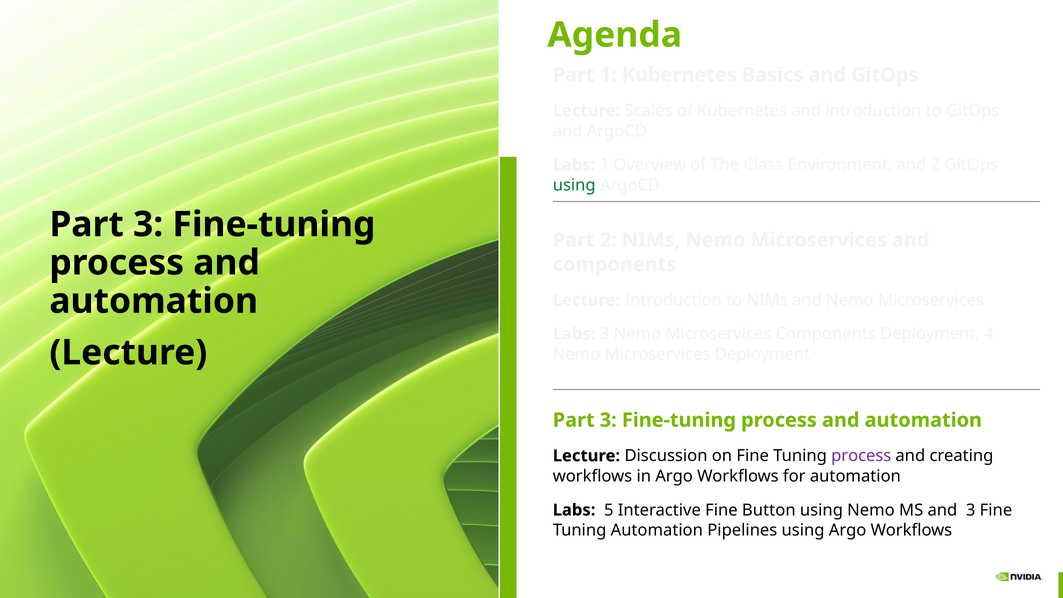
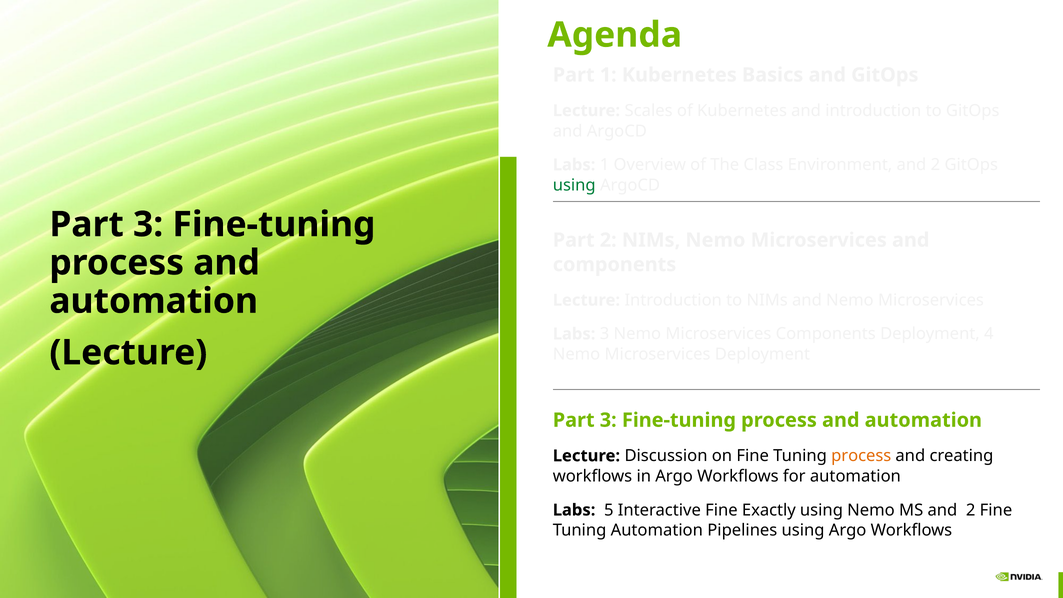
process at (861, 456) colour: purple -> orange
Button: Button -> Exactly
MS and 3: 3 -> 2
